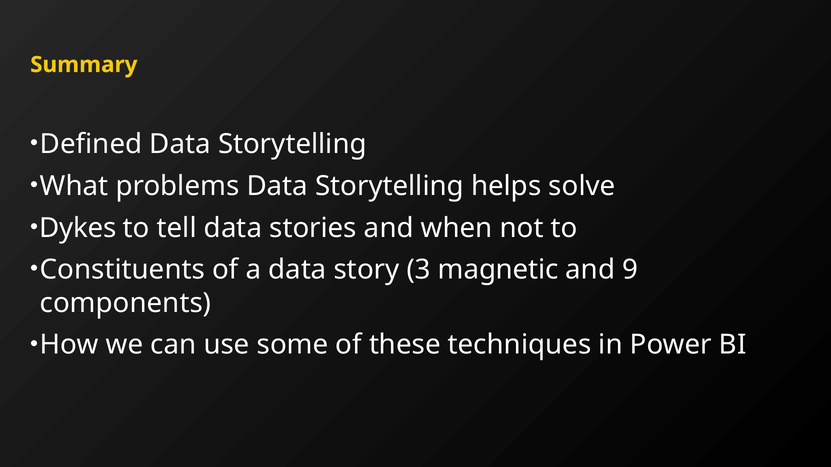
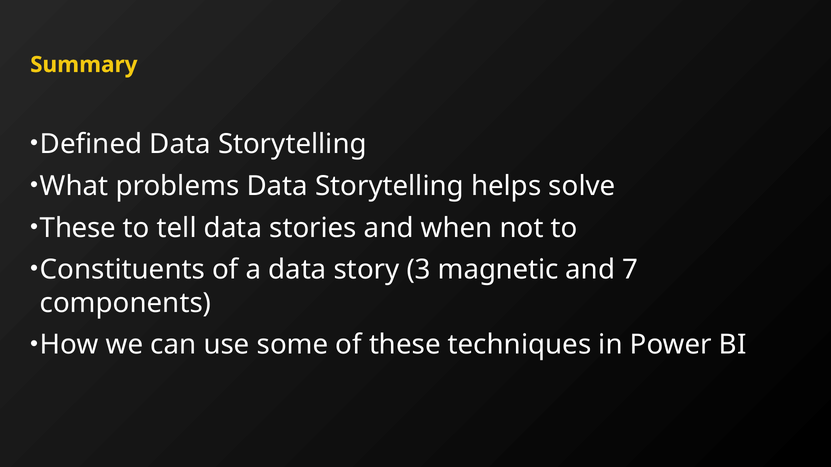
Dykes at (78, 228): Dykes -> These
9: 9 -> 7
